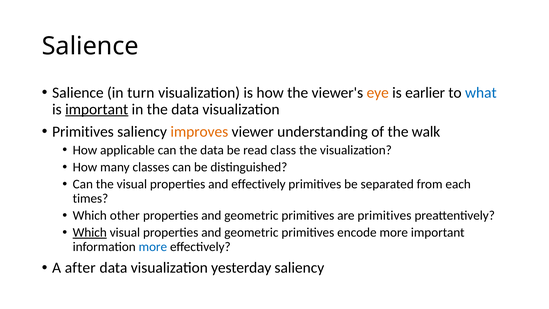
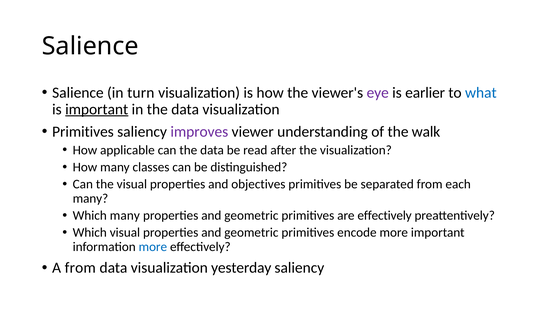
eye colour: orange -> purple
improves colour: orange -> purple
class: class -> after
and effectively: effectively -> objectives
times at (90, 198): times -> many
Which other: other -> many
are primitives: primitives -> effectively
Which at (90, 232) underline: present -> none
A after: after -> from
